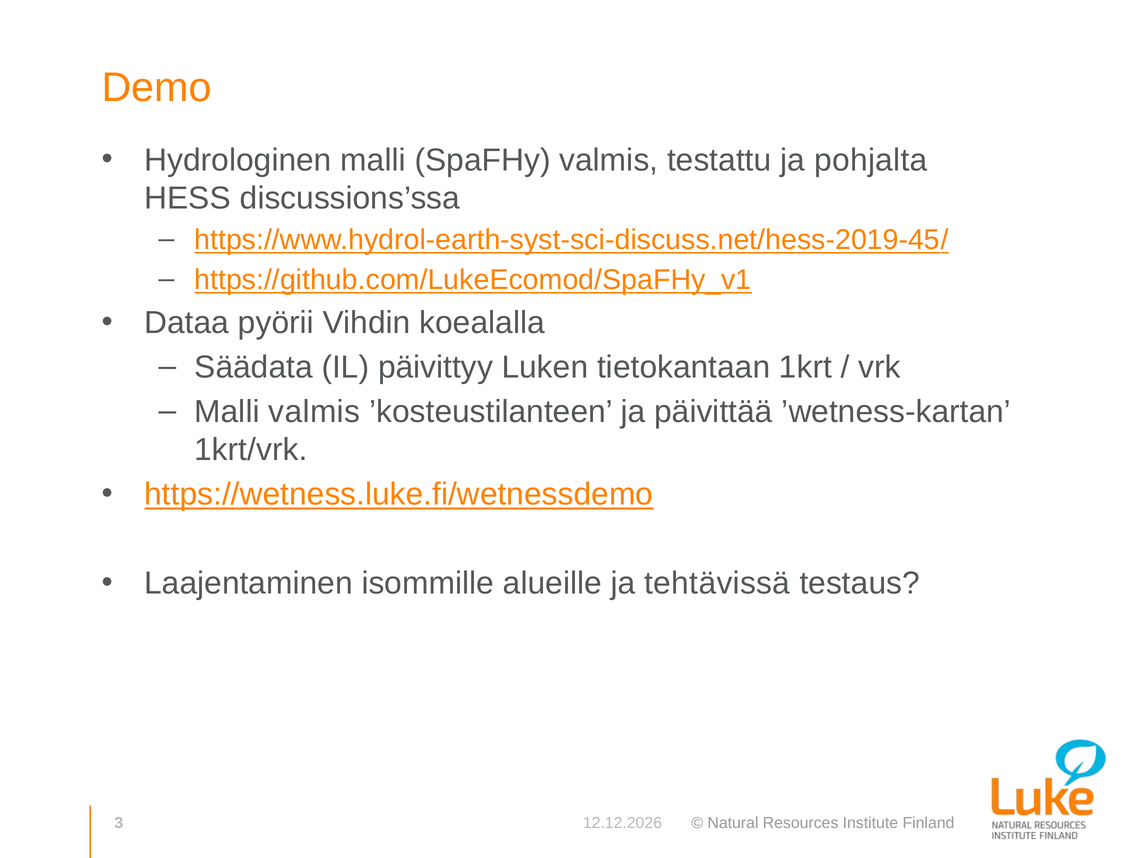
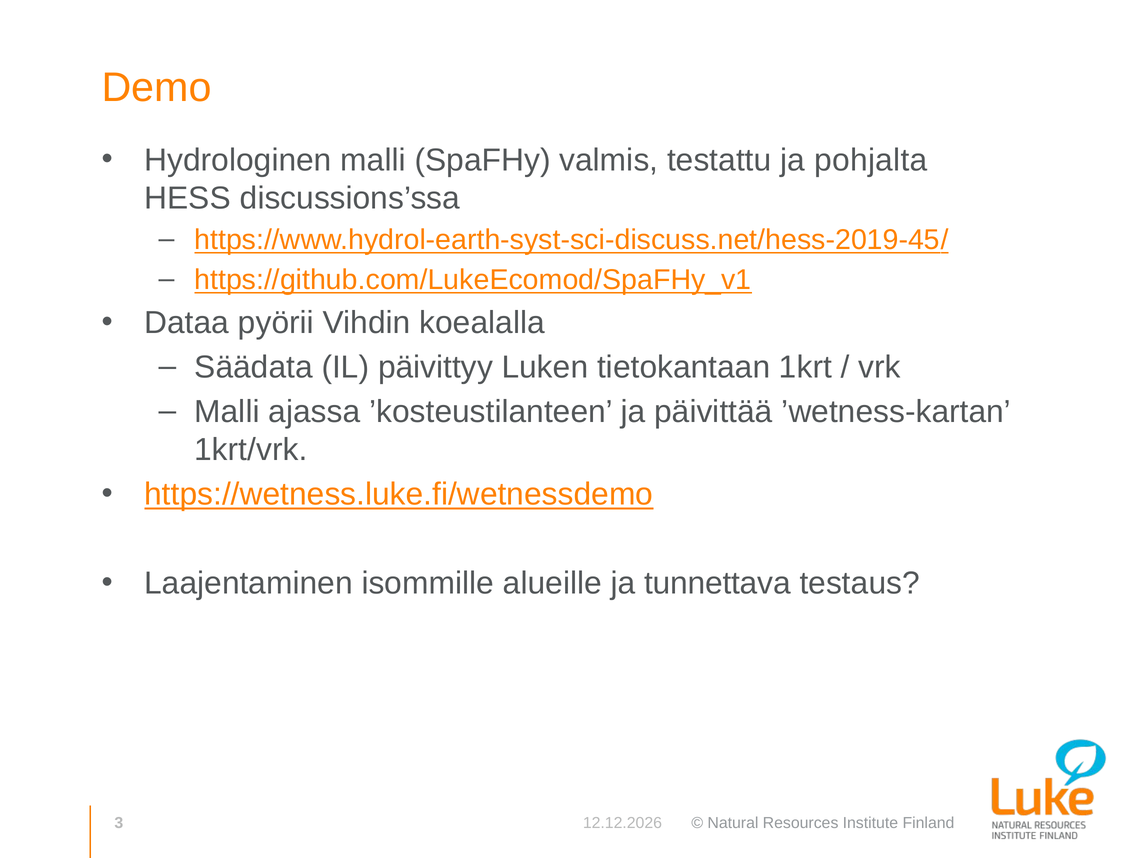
Malli valmis: valmis -> ajassa
tehtävissä: tehtävissä -> tunnettava
